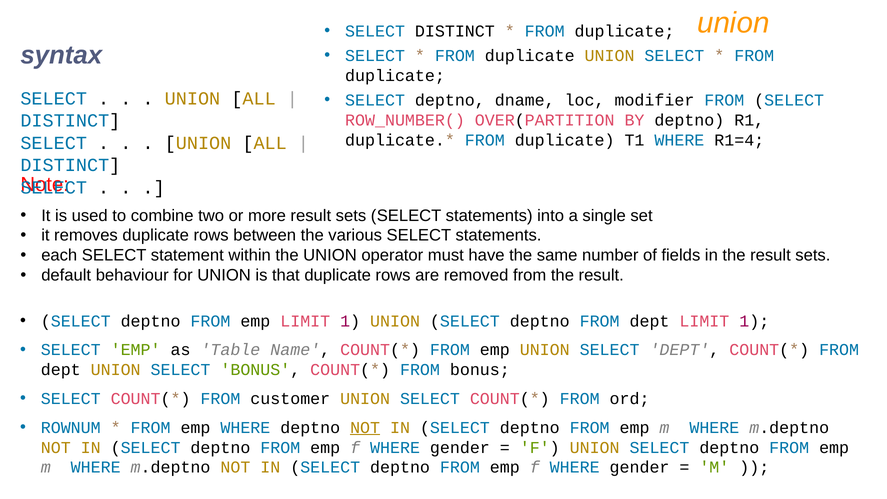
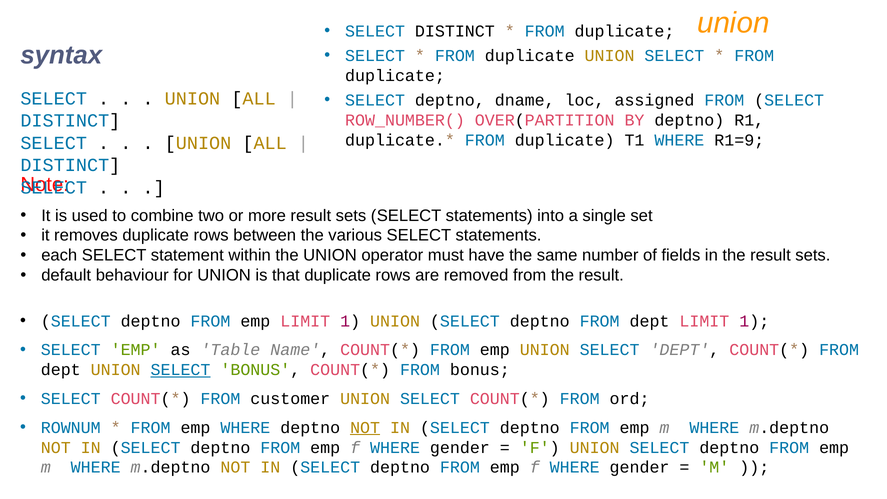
modifier: modifier -> assigned
R1=4: R1=4 -> R1=9
SELECT at (181, 370) underline: none -> present
